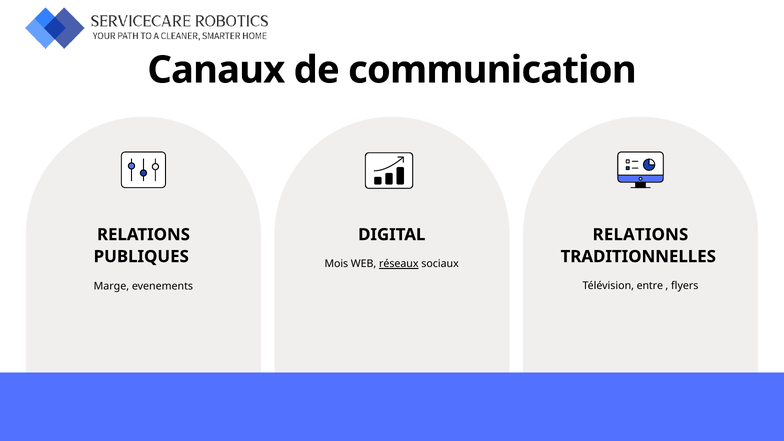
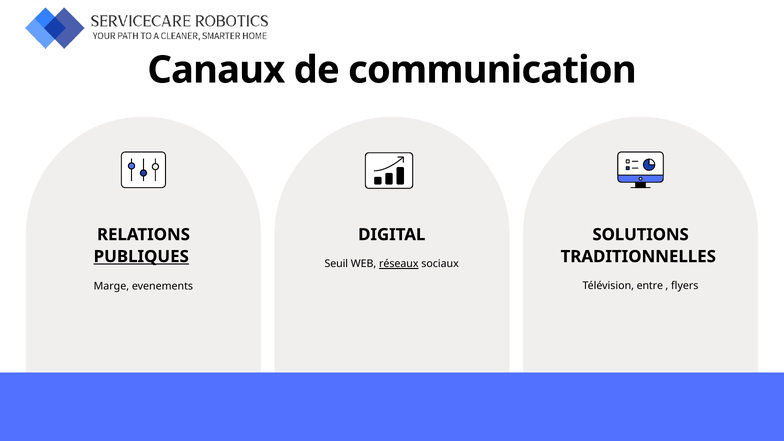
RELATIONS at (640, 235): RELATIONS -> SOLUTIONS
PUBLIQUES underline: none -> present
Mois: Mois -> Seuil
